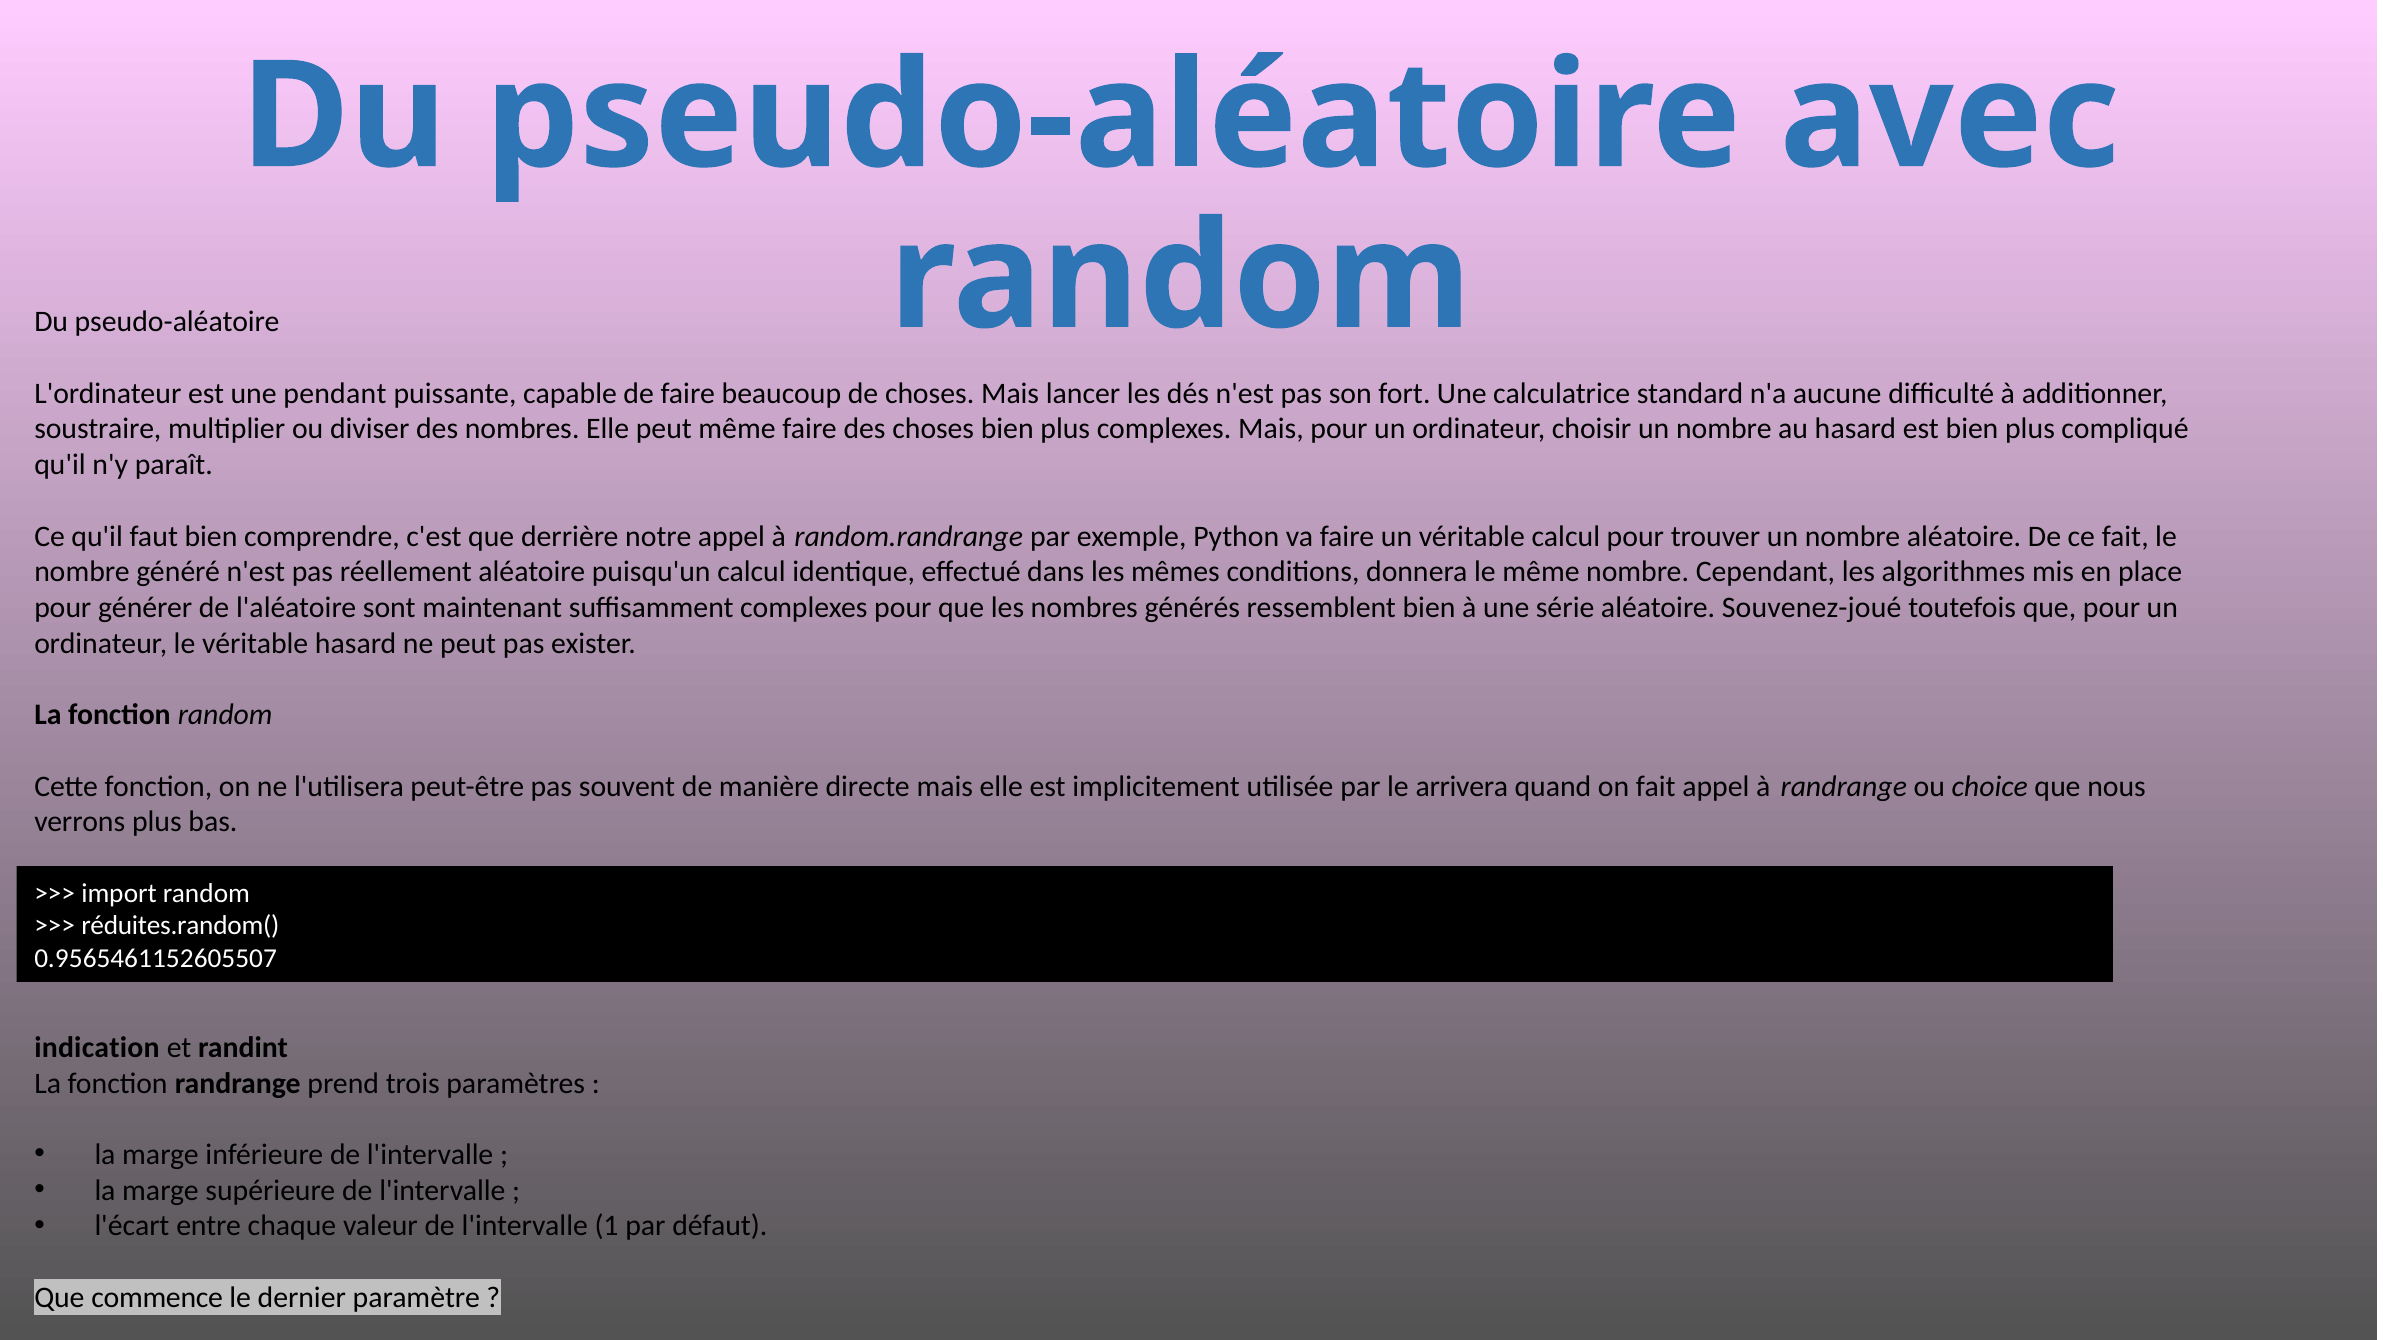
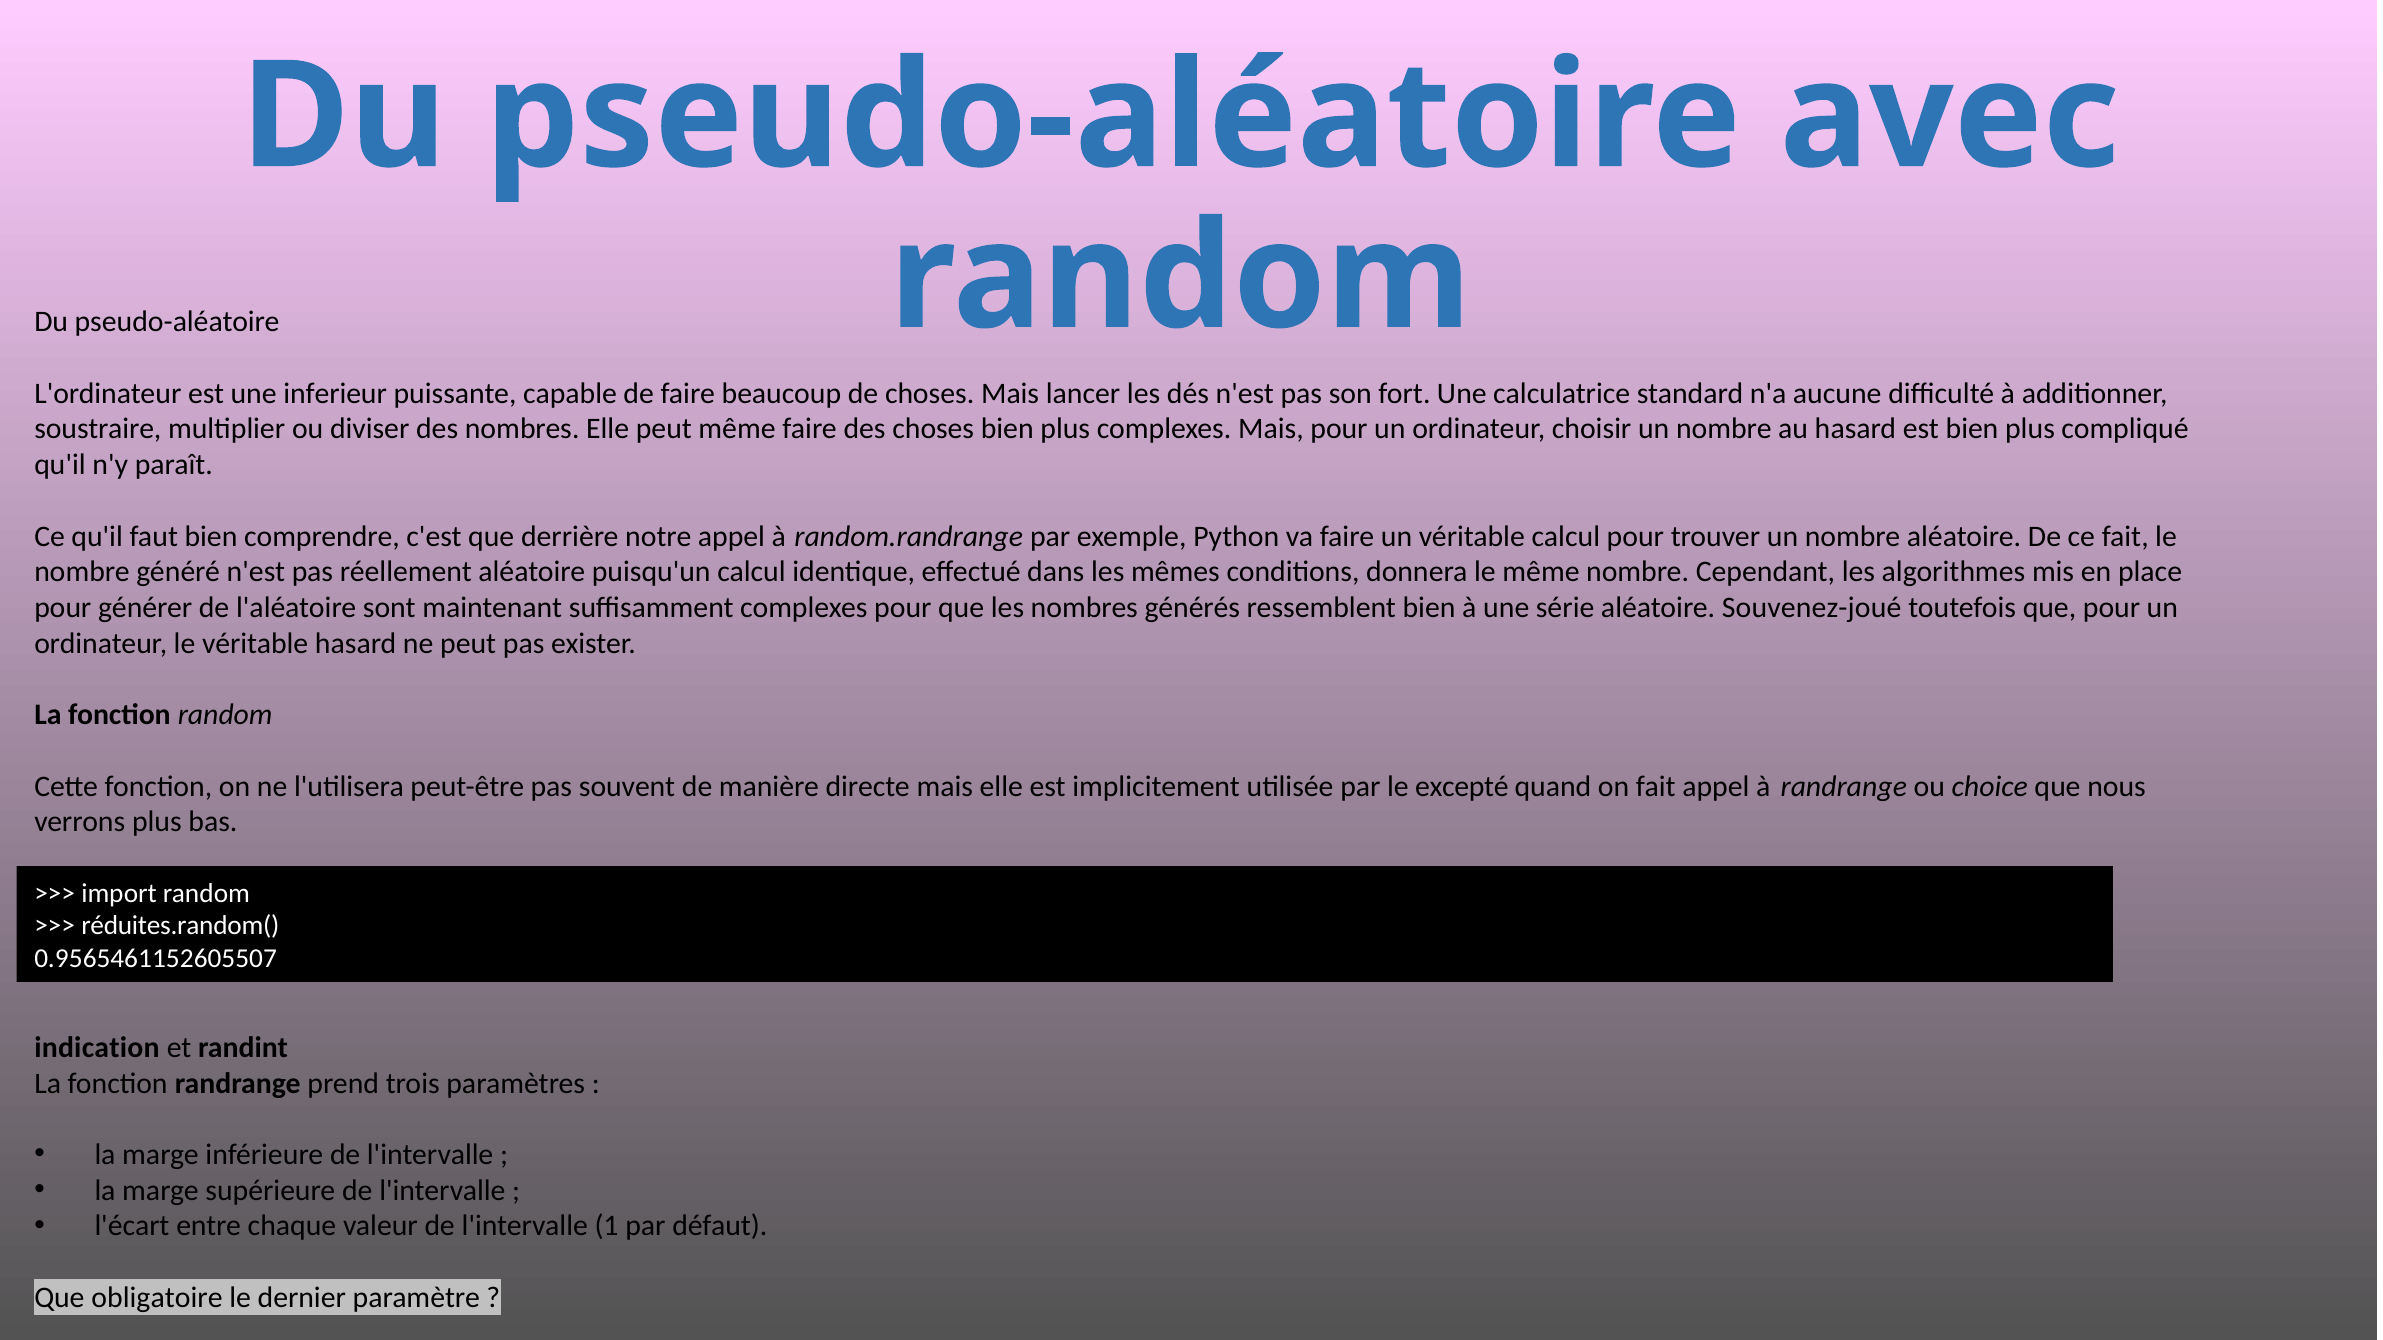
pendant: pendant -> inferieur
arrivera: arrivera -> excepté
commence: commence -> obligatoire
